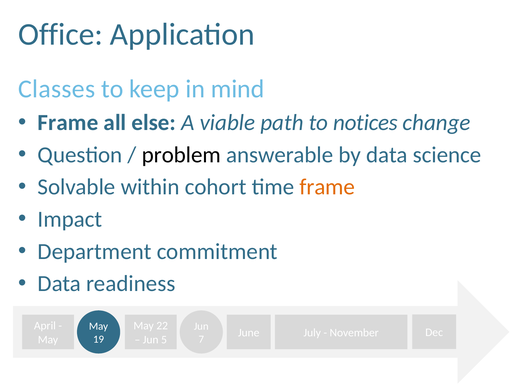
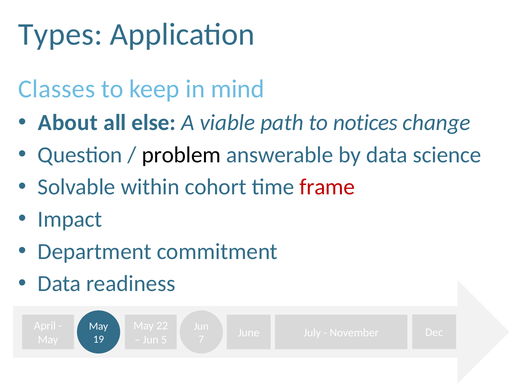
Office: Office -> Types
Frame at (68, 123): Frame -> About
frame at (327, 187) colour: orange -> red
